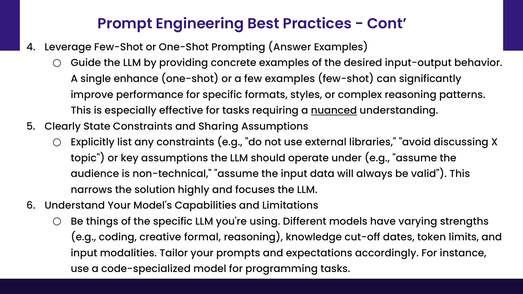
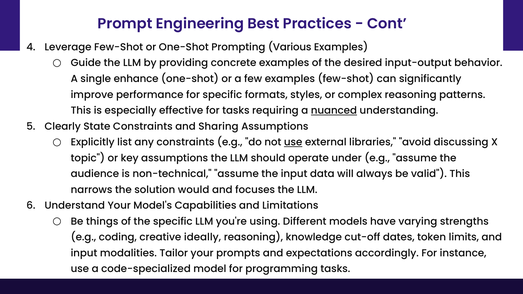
Answer: Answer -> Various
use at (293, 142) underline: none -> present
highly: highly -> would
formal: formal -> ideally
